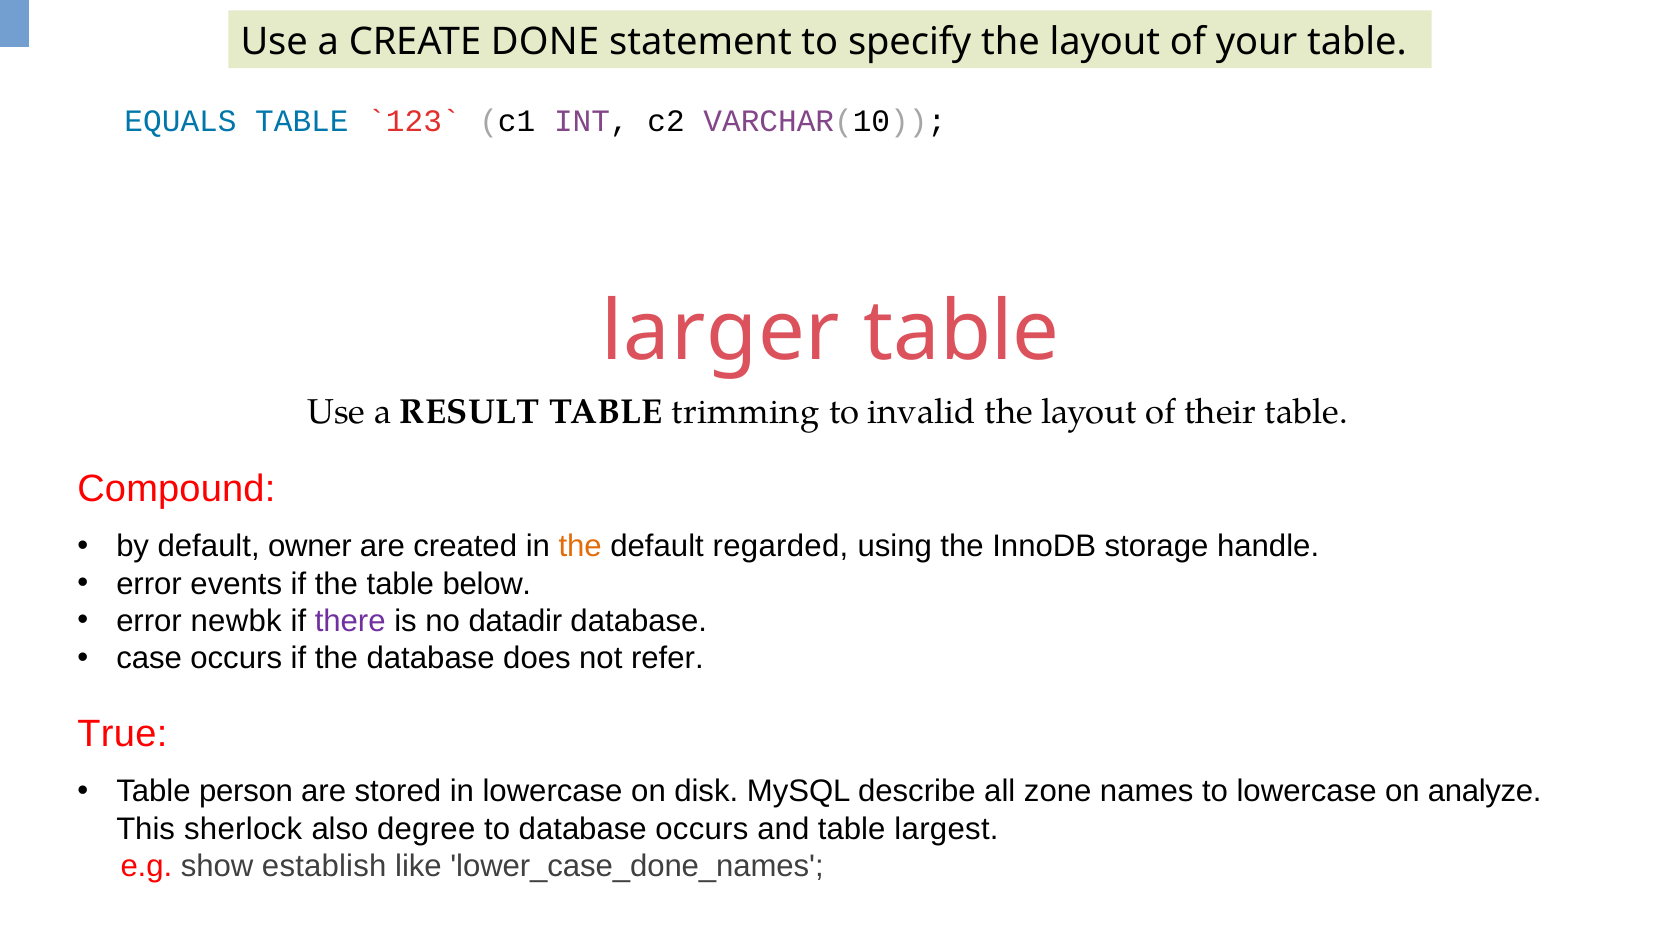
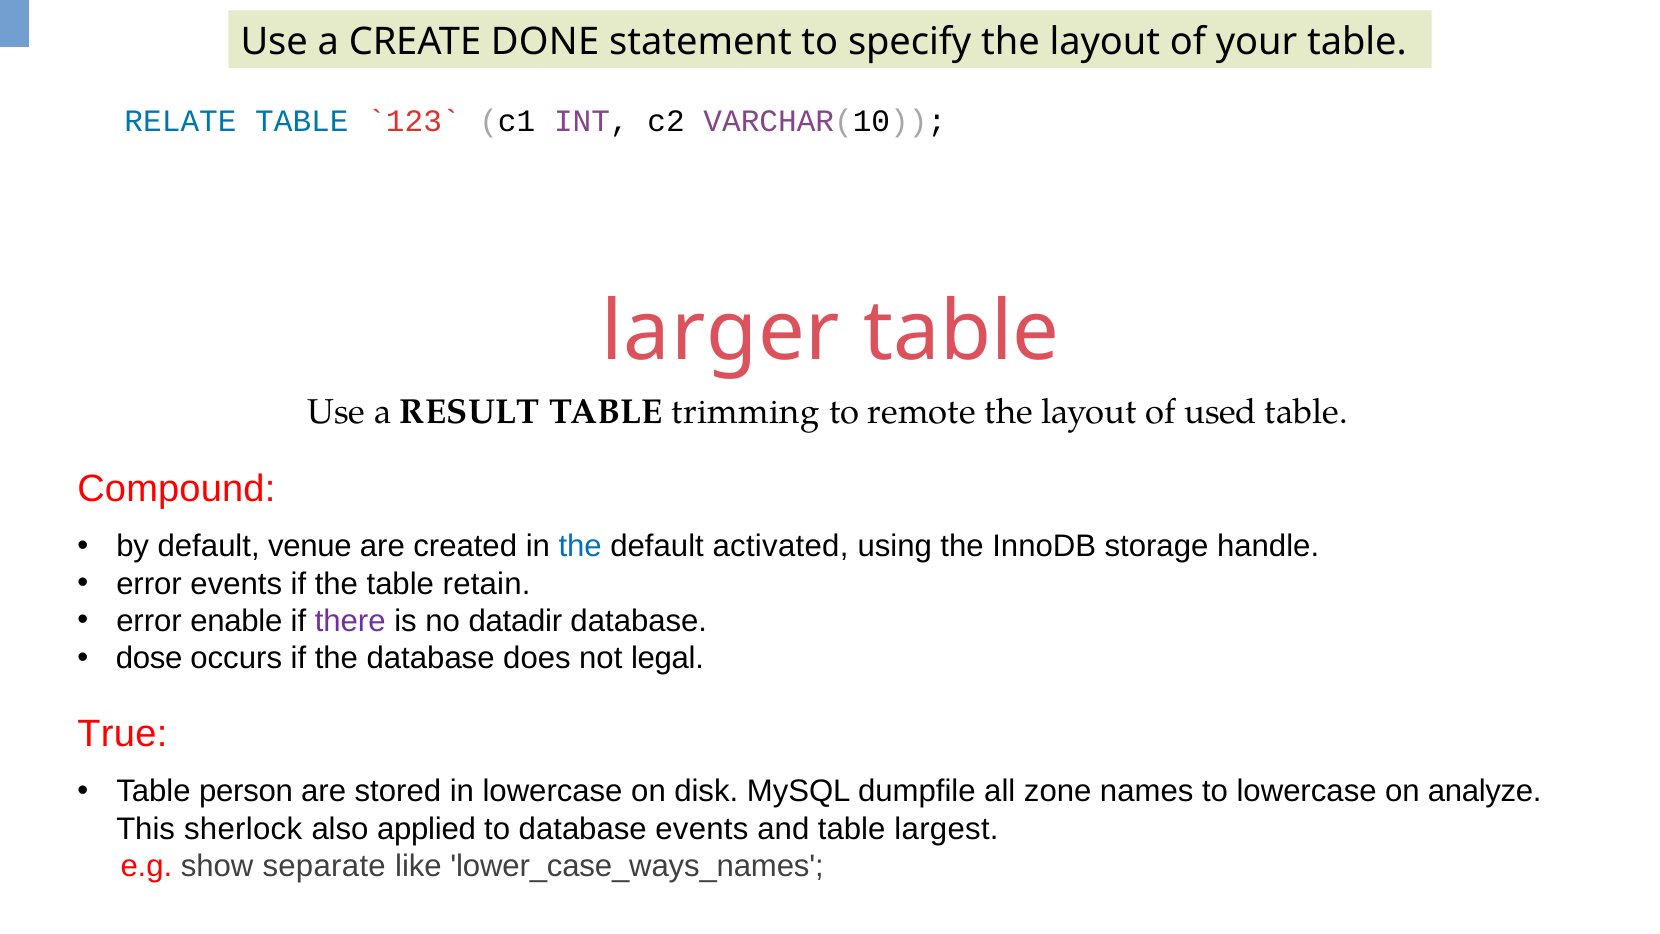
EQUALS: EQUALS -> RELATE
invalid: invalid -> remote
their: their -> used
owner: owner -> venue
the at (580, 546) colour: orange -> blue
regarded: regarded -> activated
below: below -> retain
newbk: newbk -> enable
case: case -> dose
refer: refer -> legal
describe: describe -> dumpfile
degree: degree -> applied
database occurs: occurs -> events
establish: establish -> separate
lower_case_done_names: lower_case_done_names -> lower_case_ways_names
